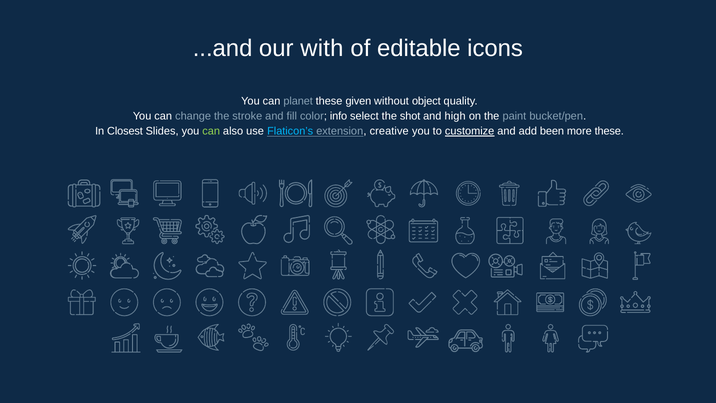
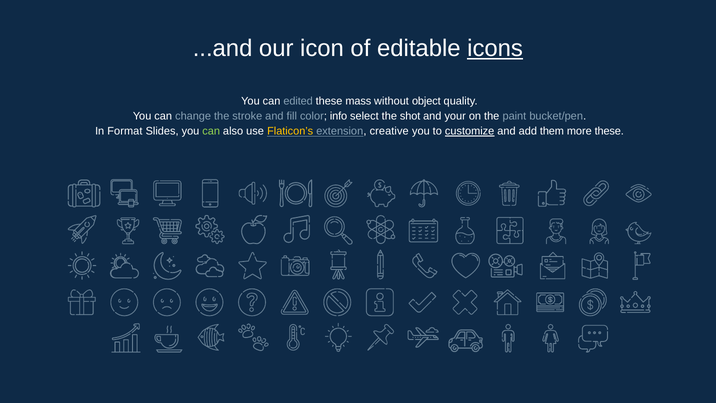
with: with -> icon
icons underline: none -> present
planet: planet -> edited
given: given -> mass
high: high -> your
Closest: Closest -> Format
Flaticon’s colour: light blue -> yellow
been: been -> them
